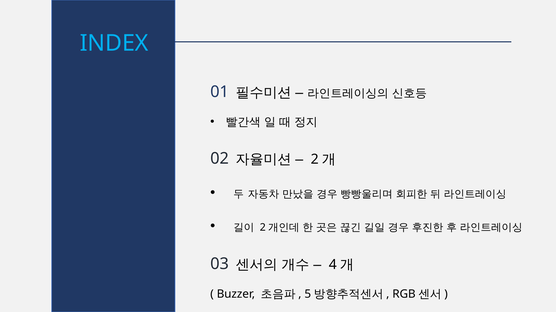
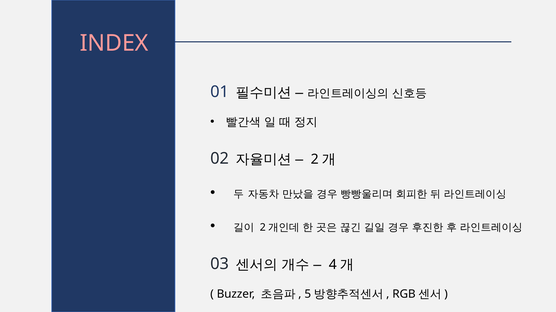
INDEX colour: light blue -> pink
